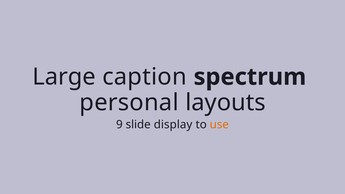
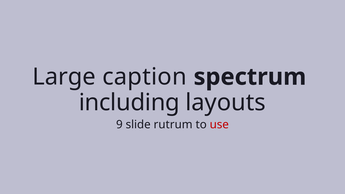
personal: personal -> including
display: display -> rutrum
use colour: orange -> red
